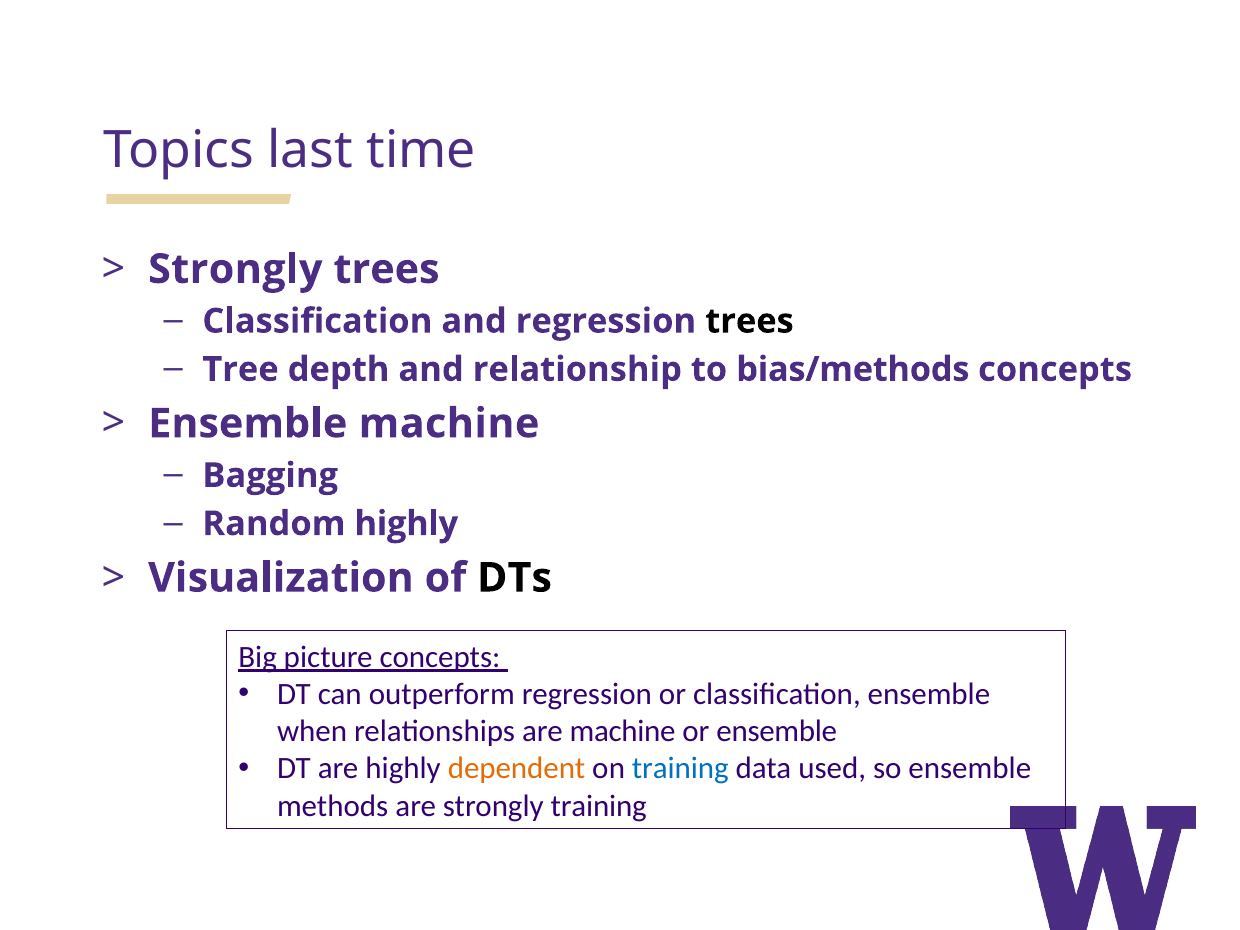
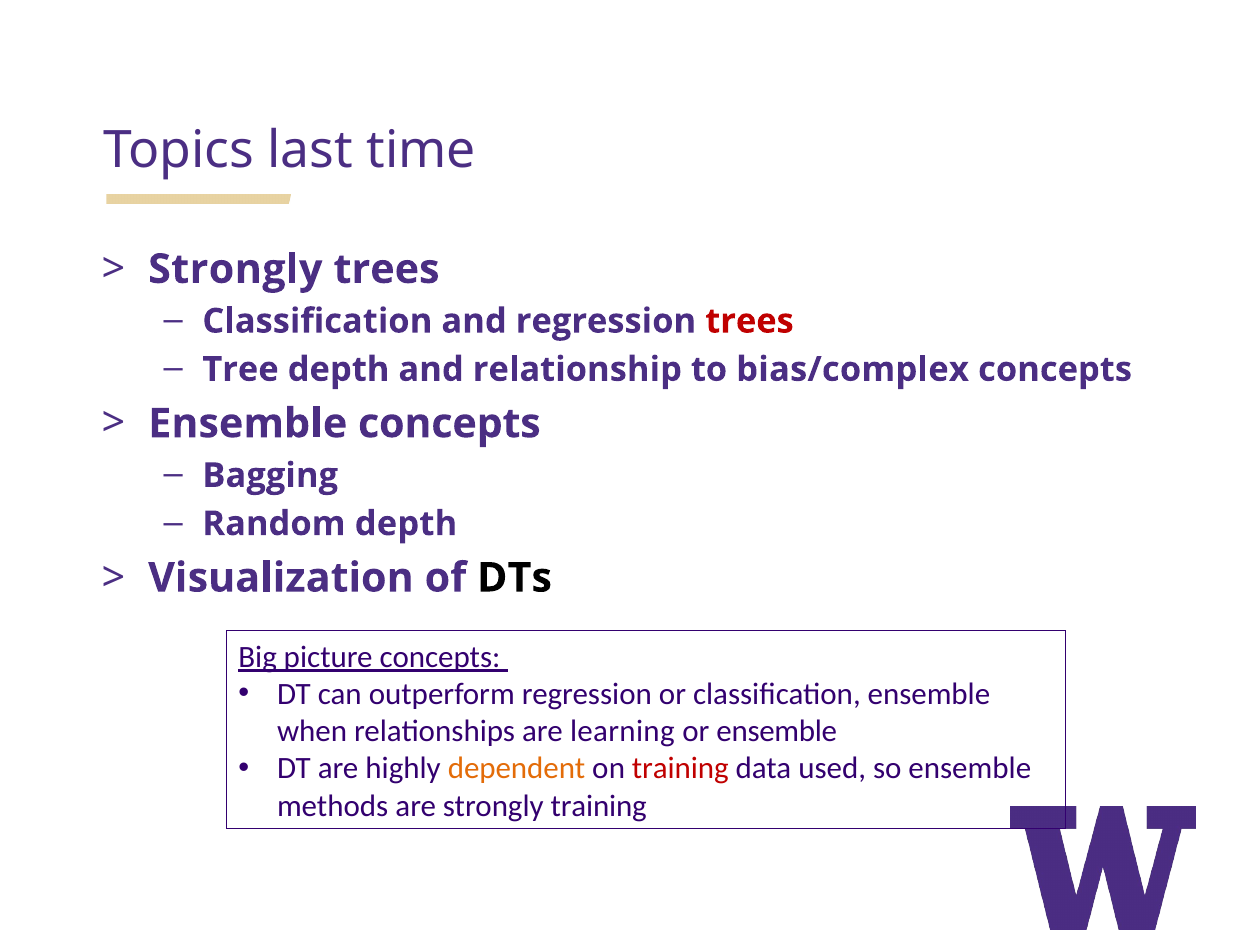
trees at (750, 321) colour: black -> red
bias/methods: bias/methods -> bias/complex
Ensemble machine: machine -> concepts
Random highly: highly -> depth
are machine: machine -> learning
training at (680, 769) colour: blue -> red
